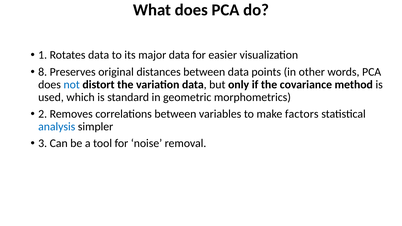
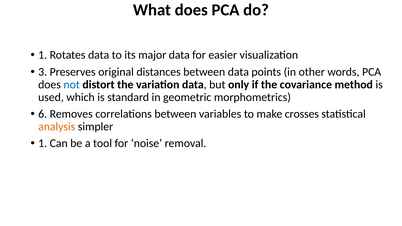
8: 8 -> 3
2: 2 -> 6
factors: factors -> crosses
analysis colour: blue -> orange
3 at (43, 144): 3 -> 1
